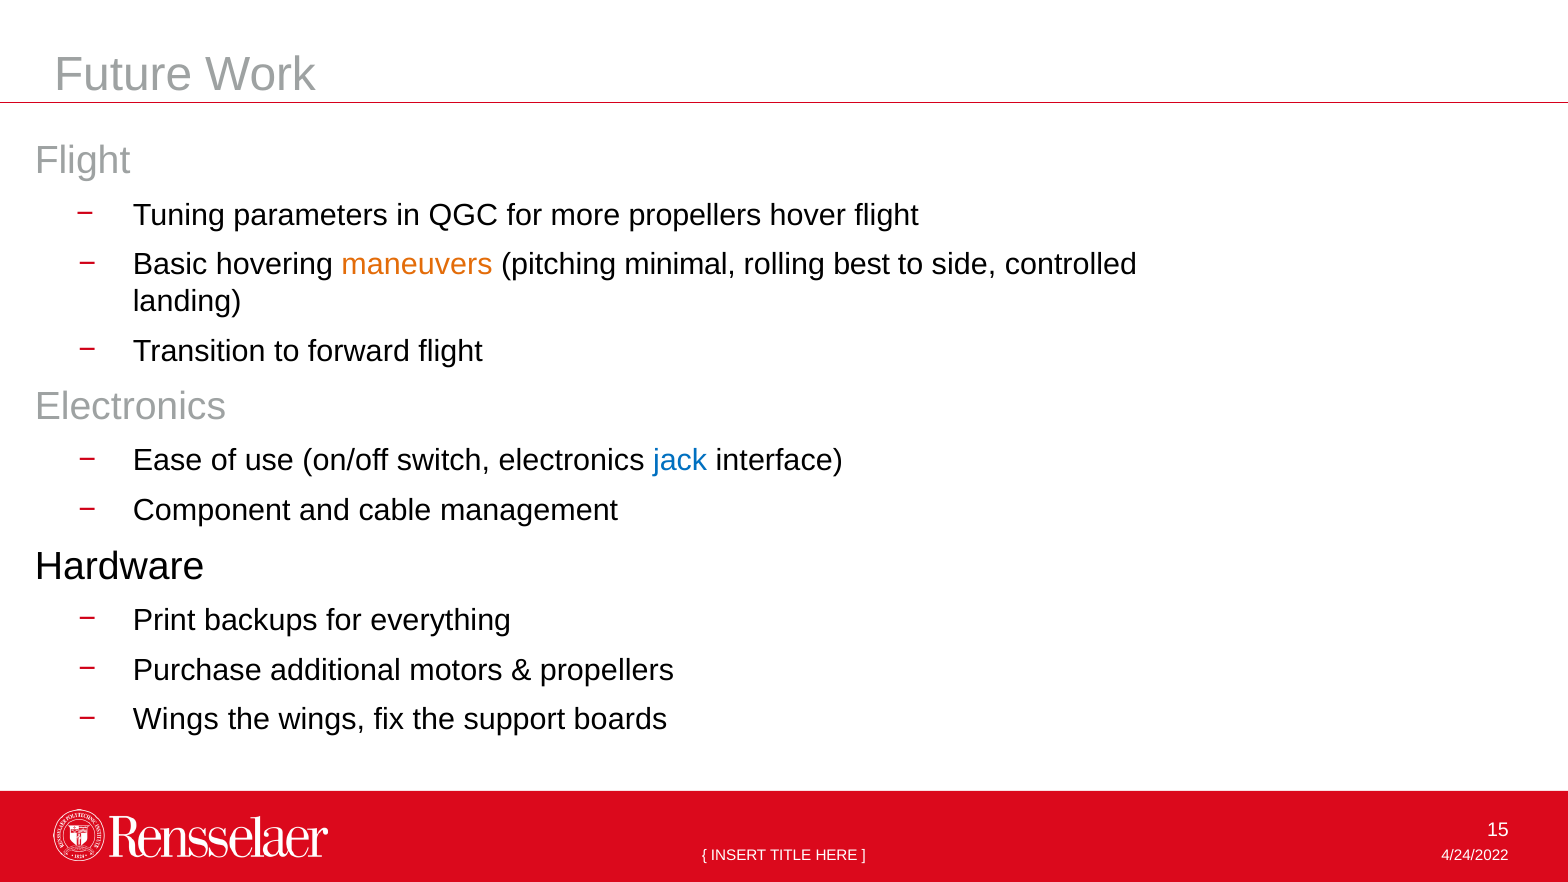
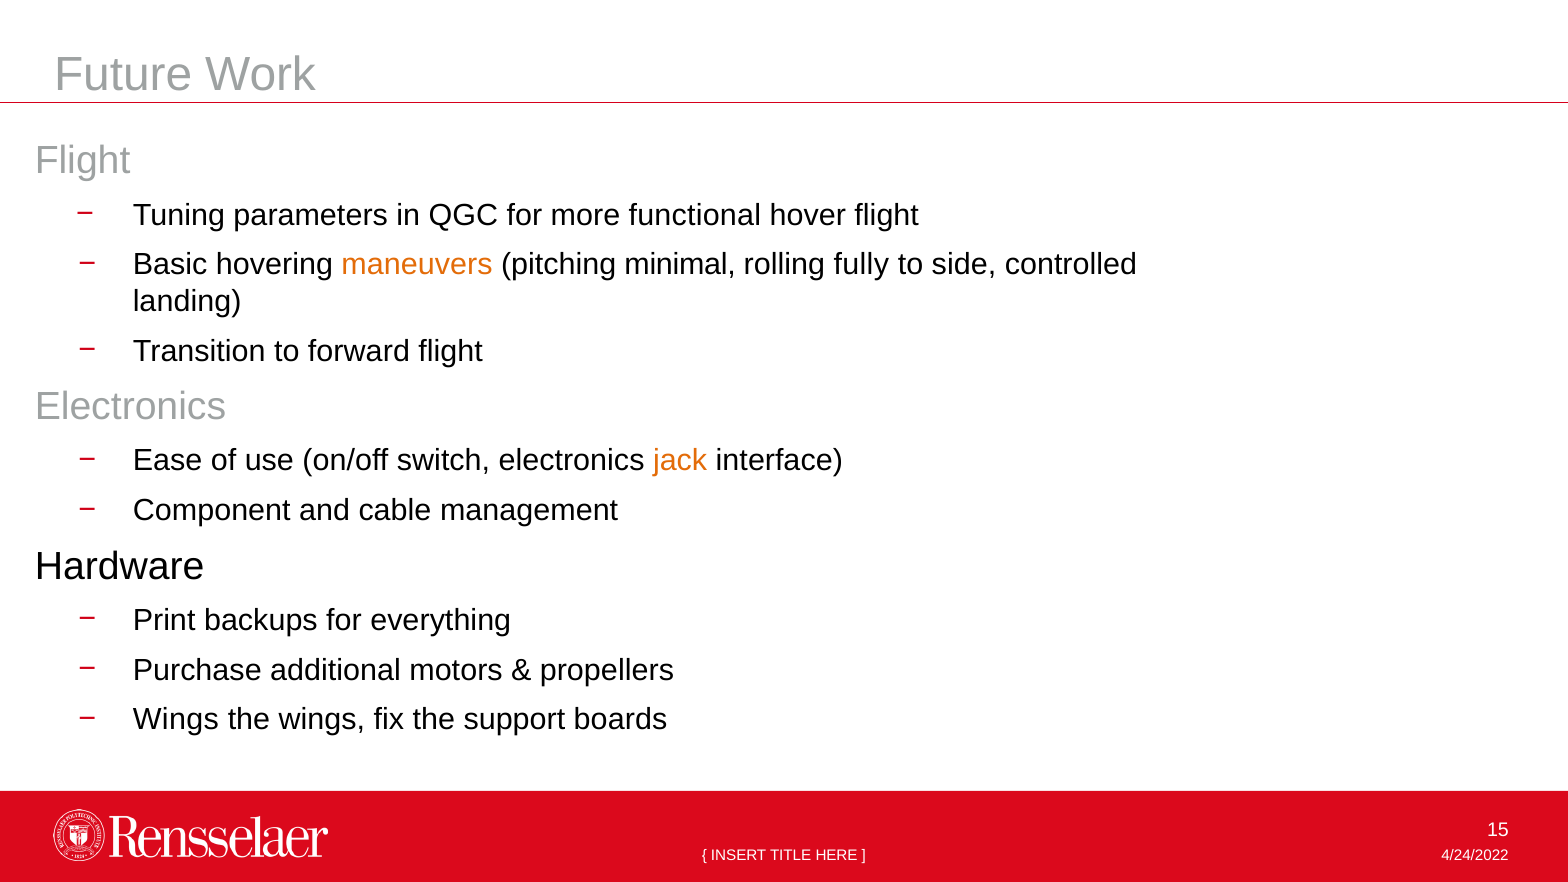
more propellers: propellers -> functional
best: best -> fully
jack colour: blue -> orange
